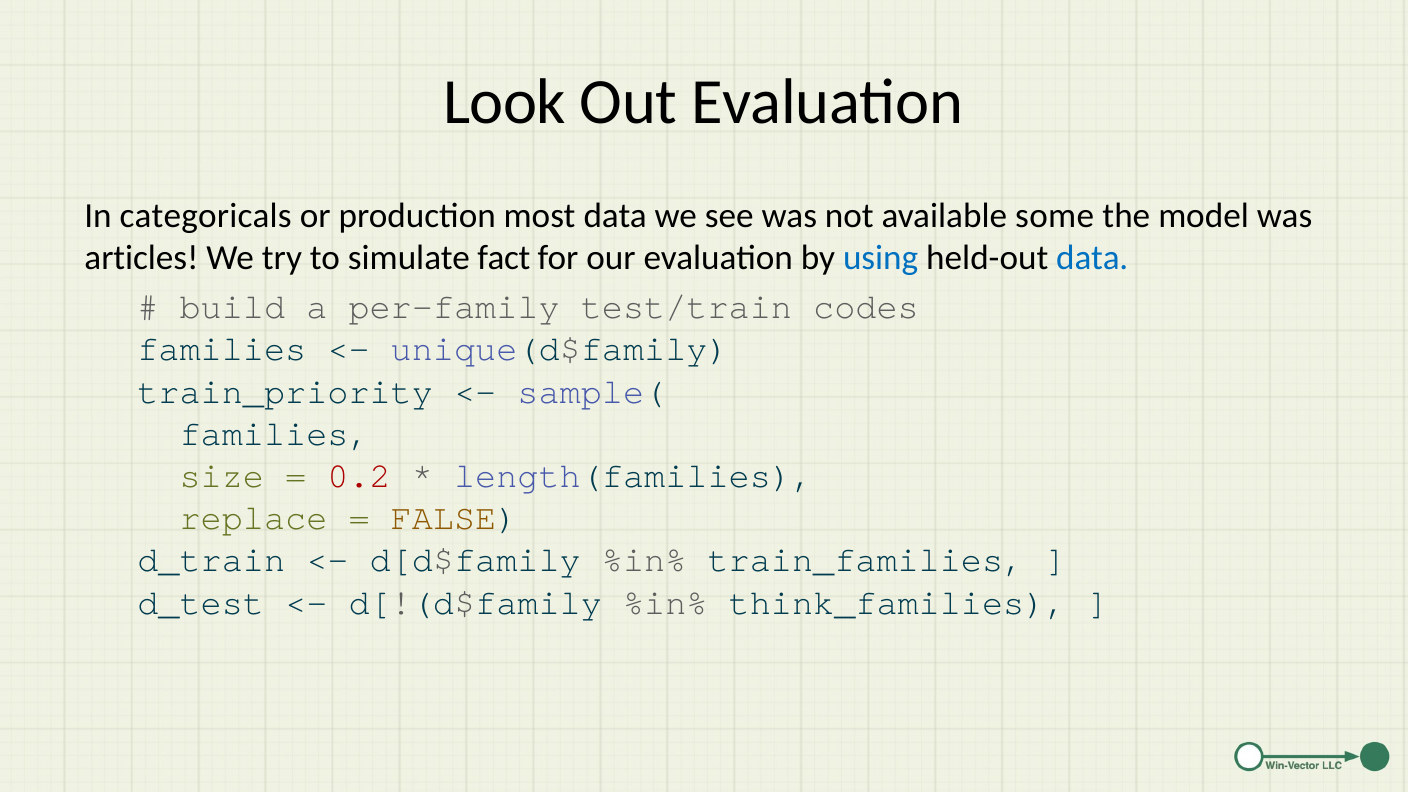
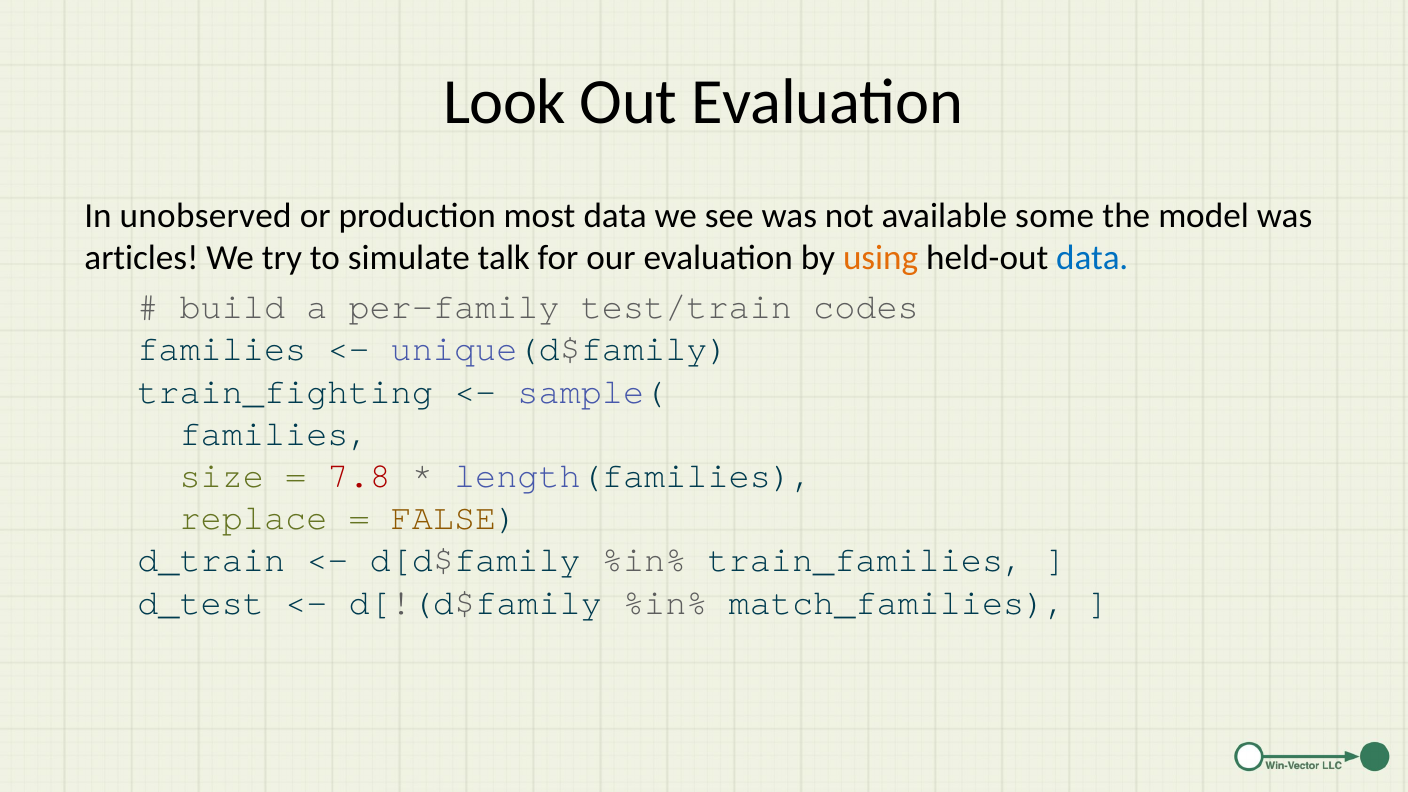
categoricals: categoricals -> unobserved
fact: fact -> talk
using colour: blue -> orange
train_priority: train_priority -> train_fighting
0.2: 0.2 -> 7.8
think_families: think_families -> match_families
